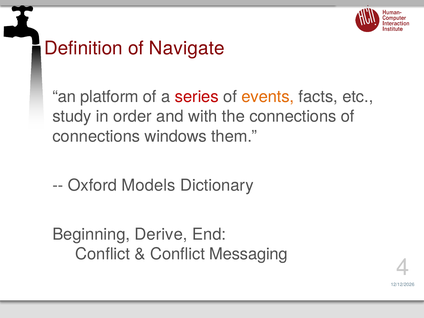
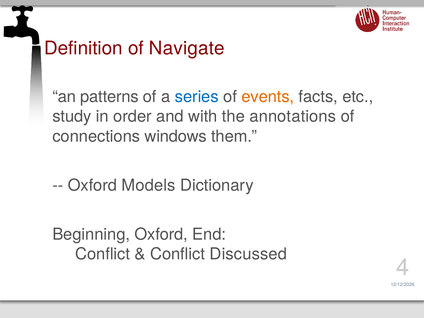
platform: platform -> patterns
series colour: red -> blue
the connections: connections -> annotations
Beginning Derive: Derive -> Oxford
Messaging: Messaging -> Discussed
